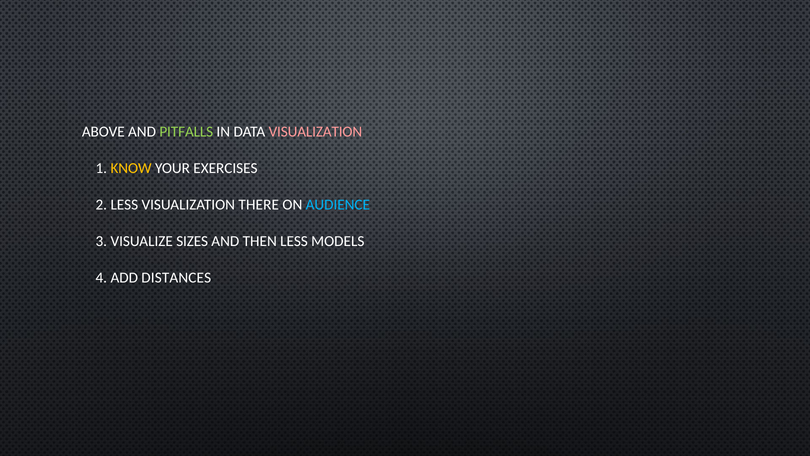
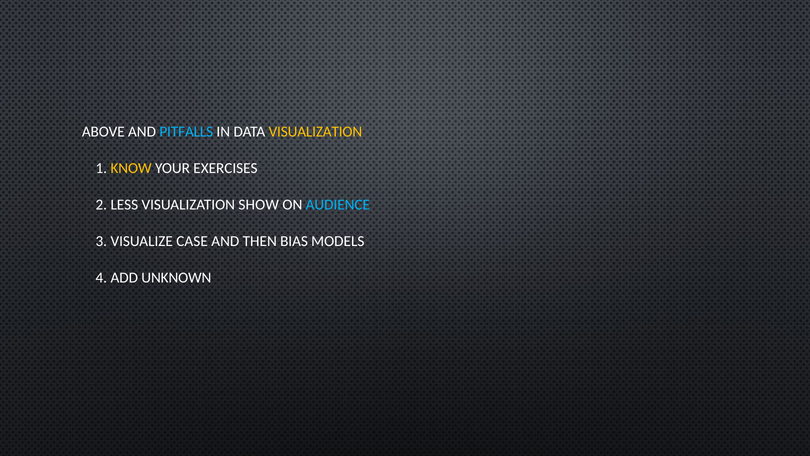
PITFALLS colour: light green -> light blue
VISUALIZATION at (315, 132) colour: pink -> yellow
THERE: THERE -> SHOW
SIZES: SIZES -> CASE
THEN LESS: LESS -> BIAS
DISTANCES: DISTANCES -> UNKNOWN
